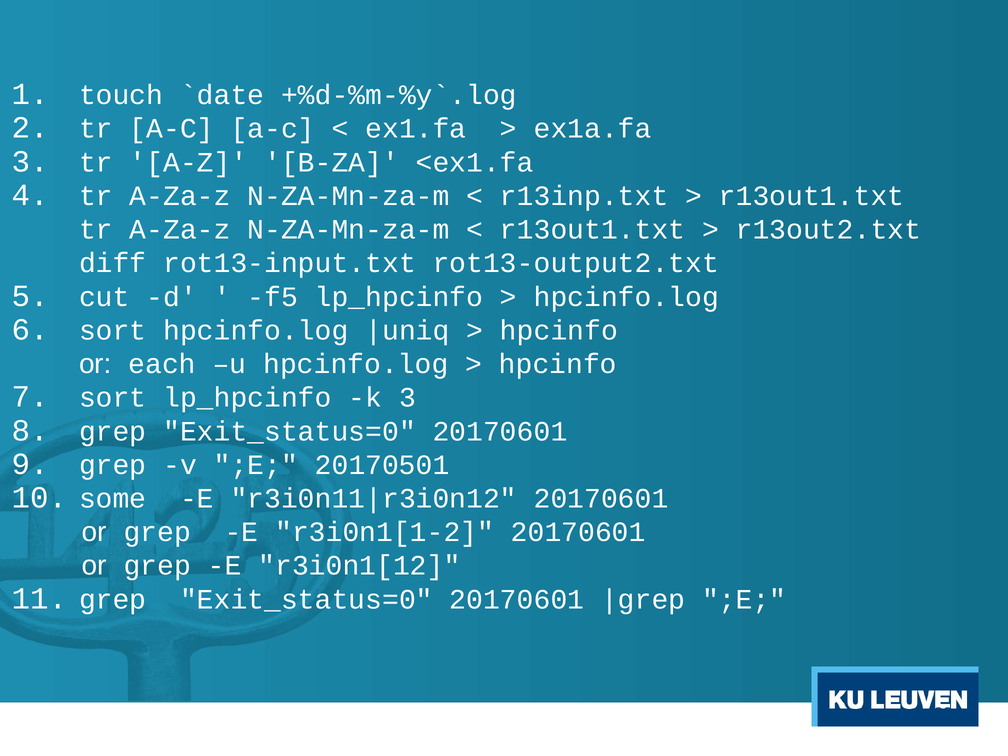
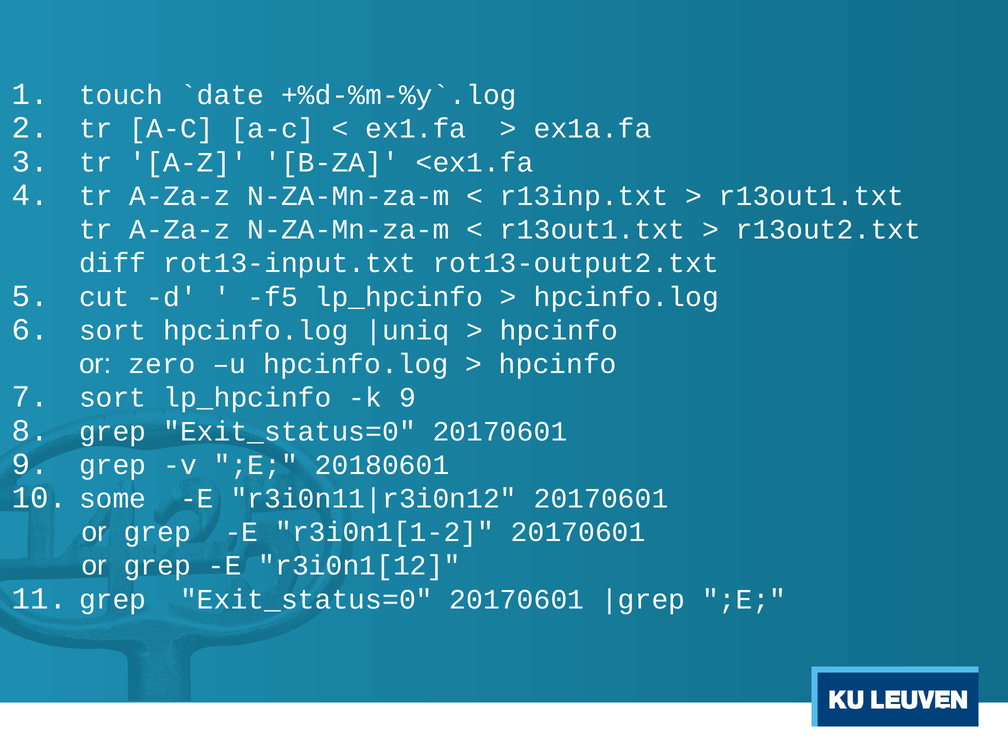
each: each -> zero
k 3: 3 -> 9
20170501: 20170501 -> 20180601
